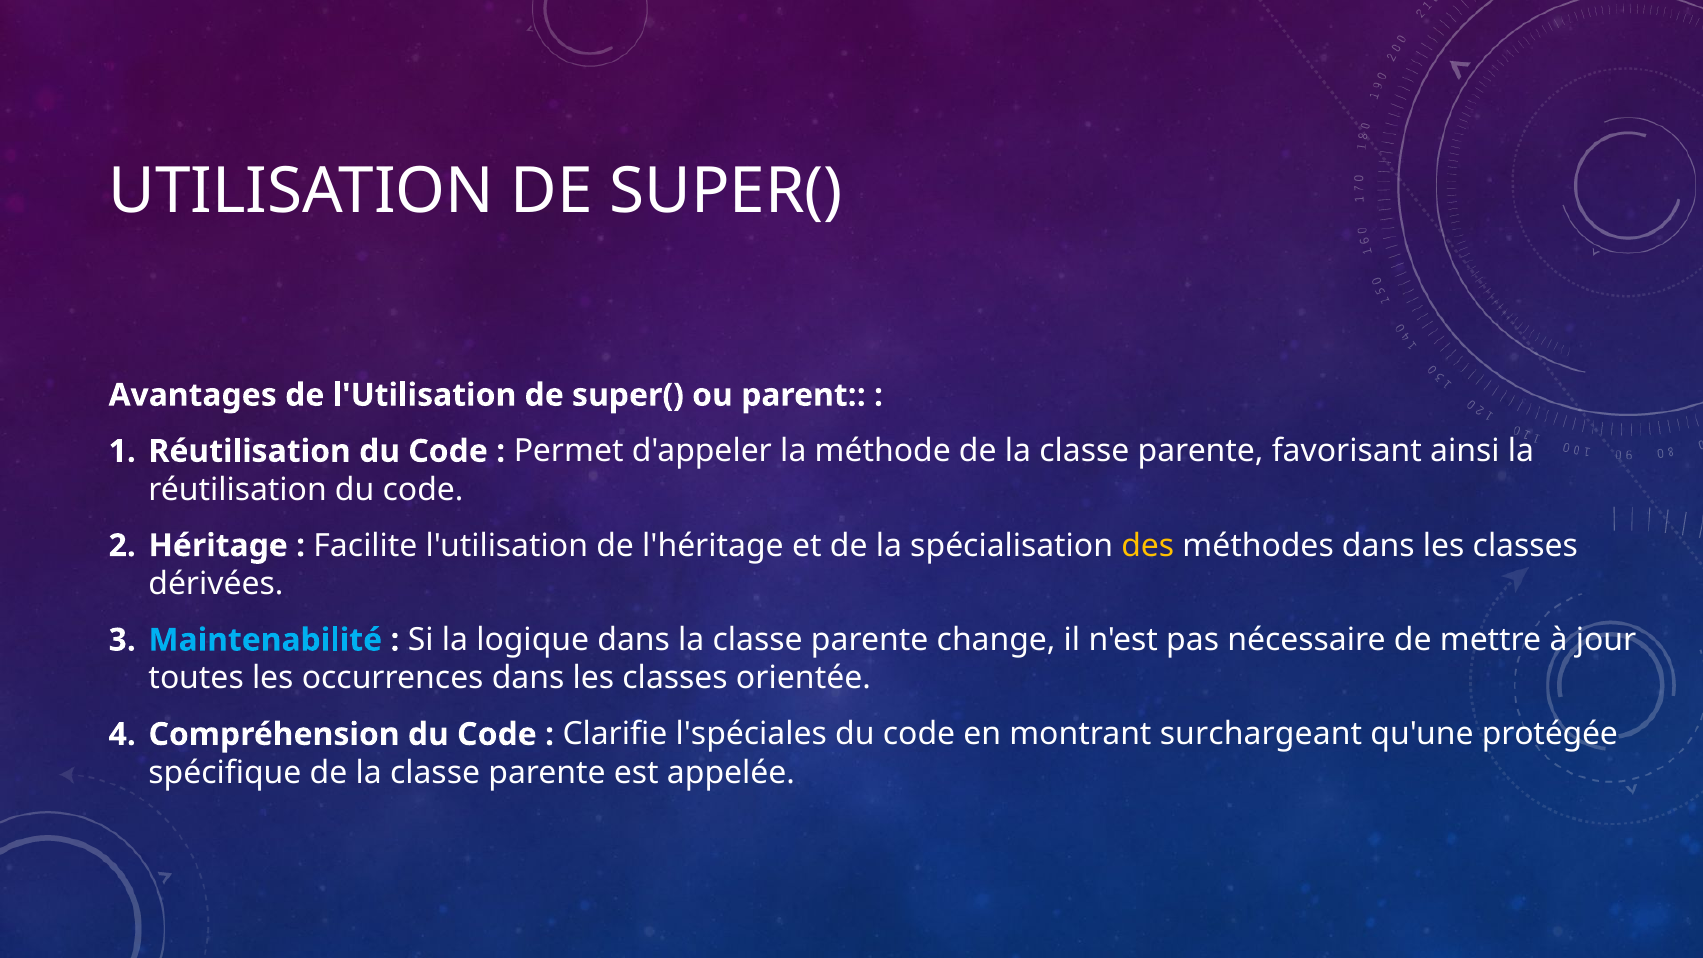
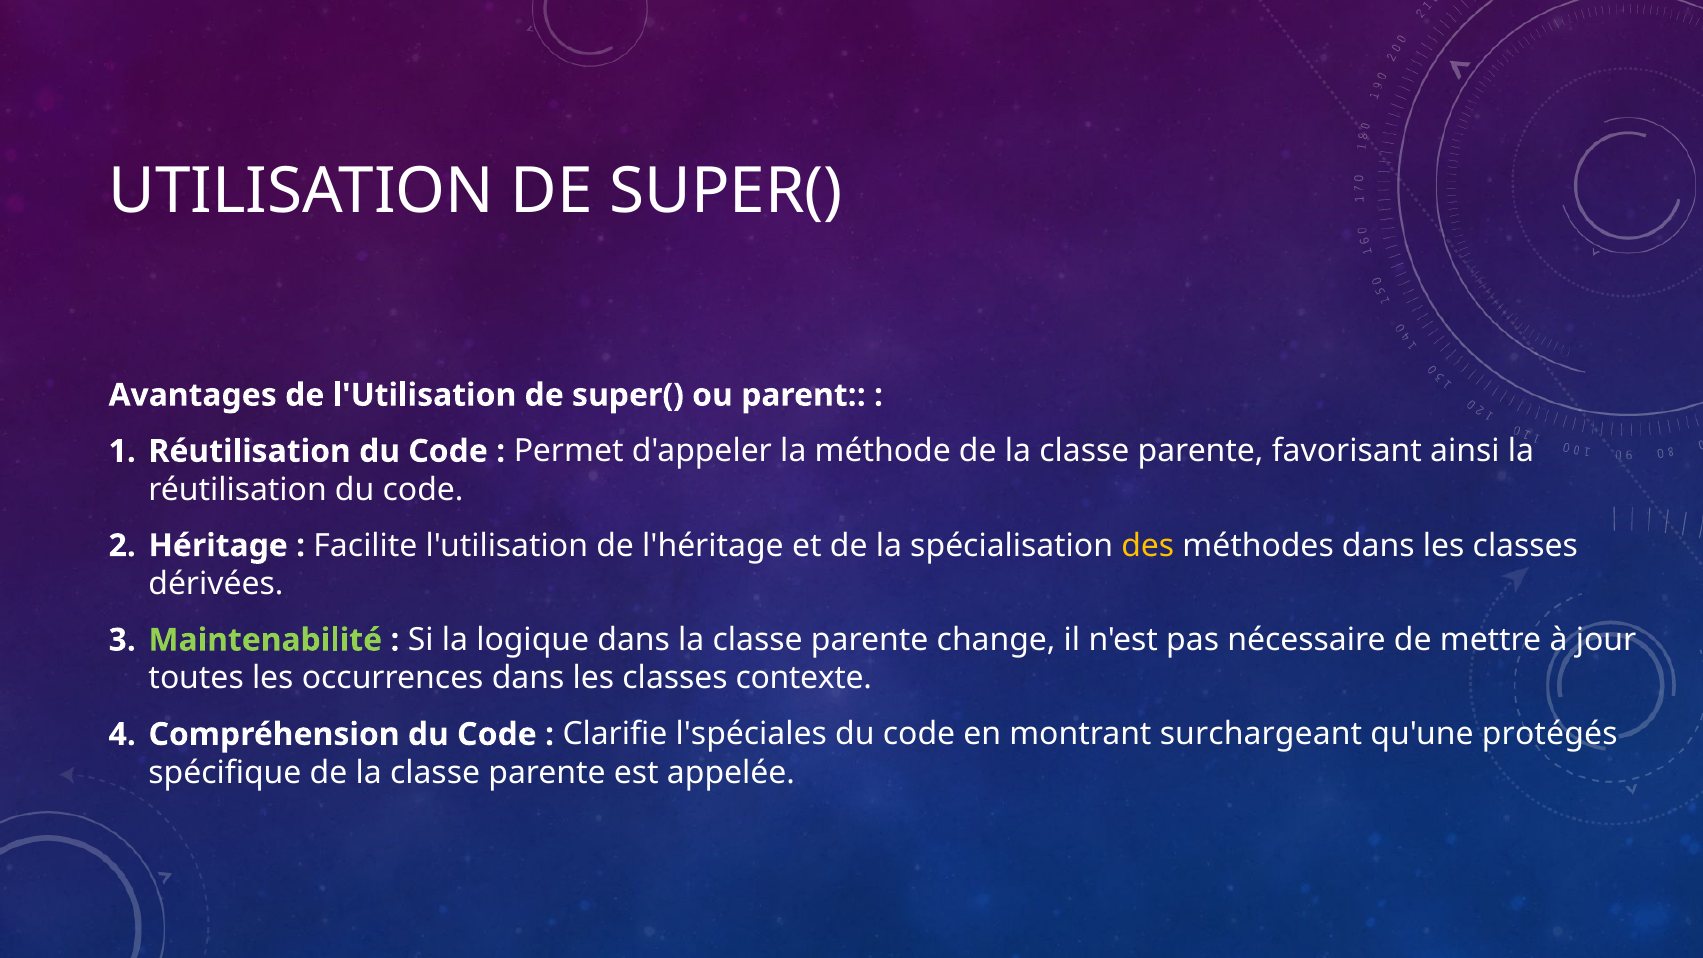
Maintenabilité colour: light blue -> light green
orientée: orientée -> contexte
protégée: protégée -> protégés
